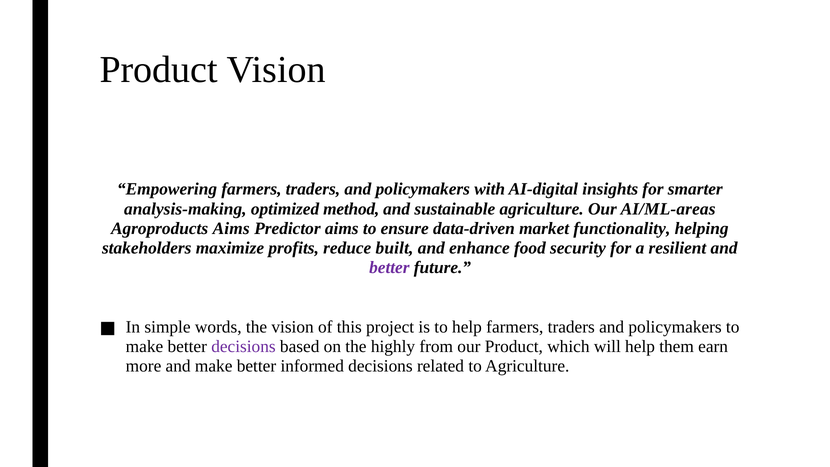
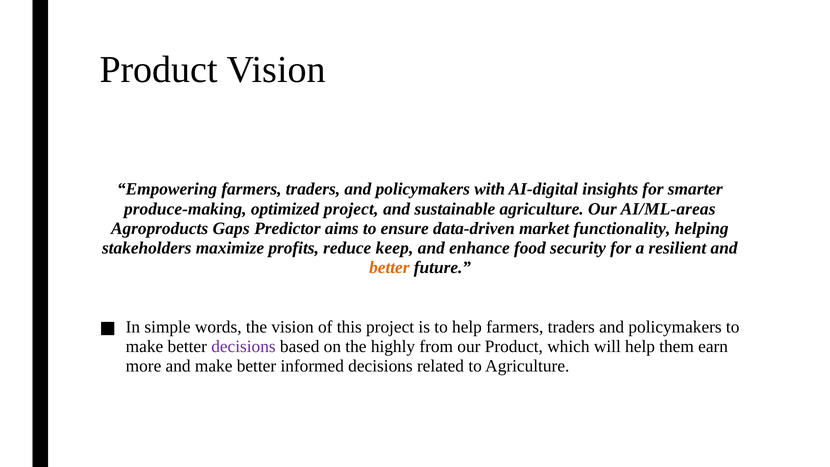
analysis-making: analysis-making -> produce-making
optimized method: method -> project
Agroproducts Aims: Aims -> Gaps
built: built -> keep
better at (389, 267) colour: purple -> orange
